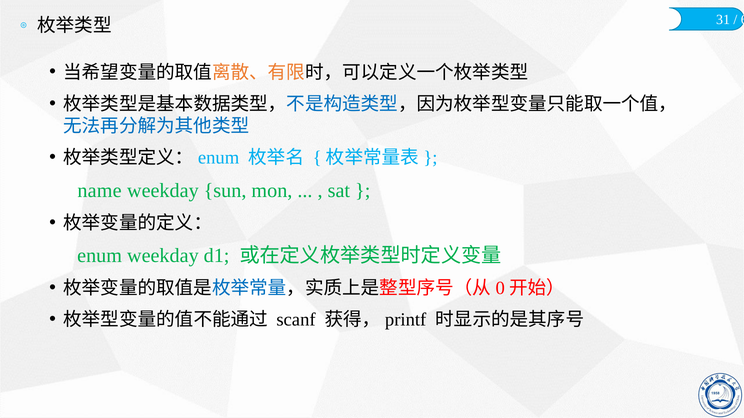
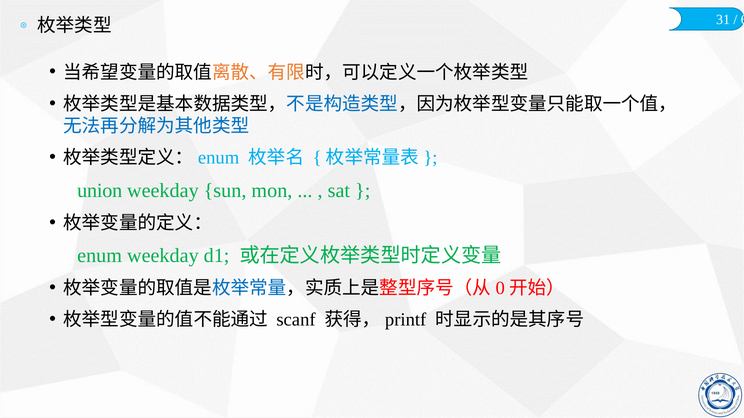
name: name -> union
